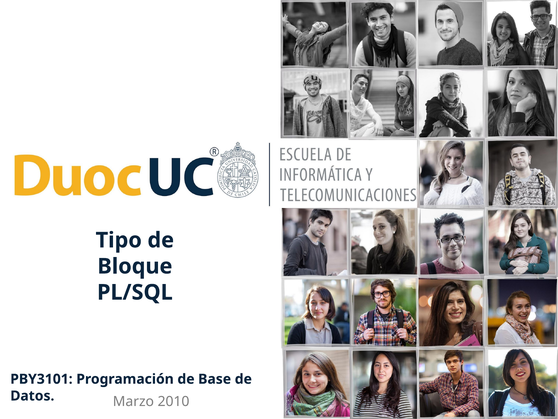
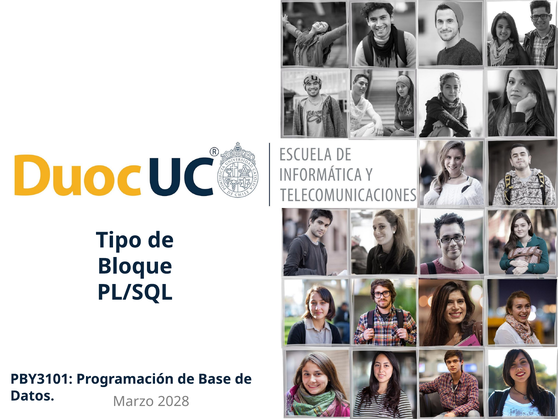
2010: 2010 -> 2028
